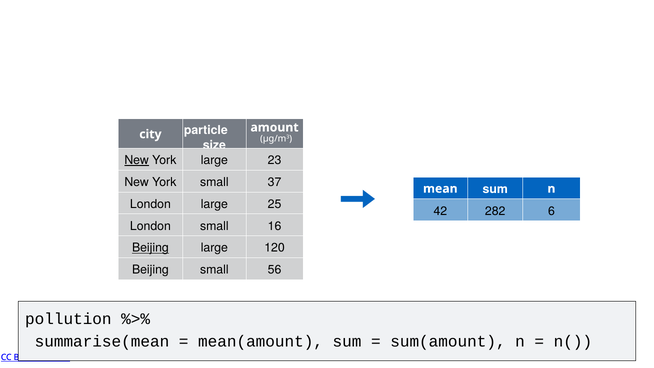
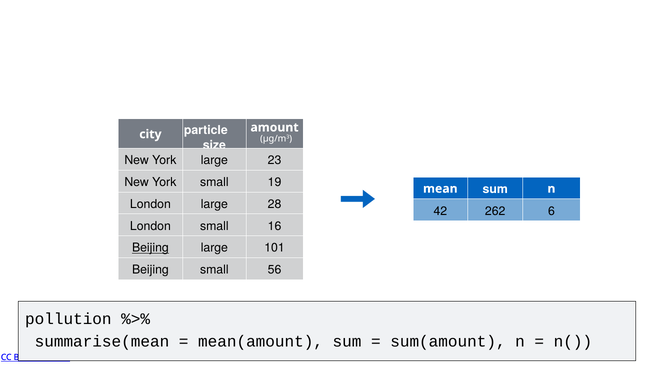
New at (137, 160) underline: present -> none
37: 37 -> 19
25: 25 -> 28
282: 282 -> 262
120: 120 -> 101
